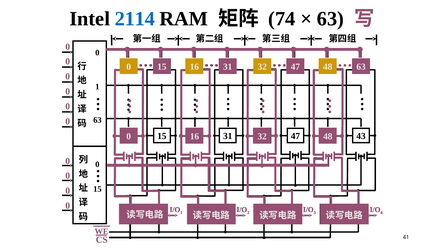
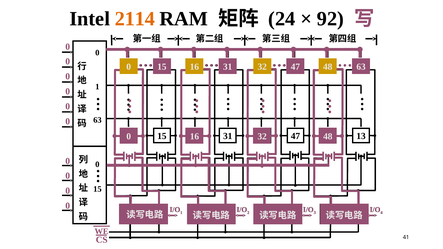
2114 colour: blue -> orange
74: 74 -> 24
63 at (331, 19): 63 -> 92
43: 43 -> 13
